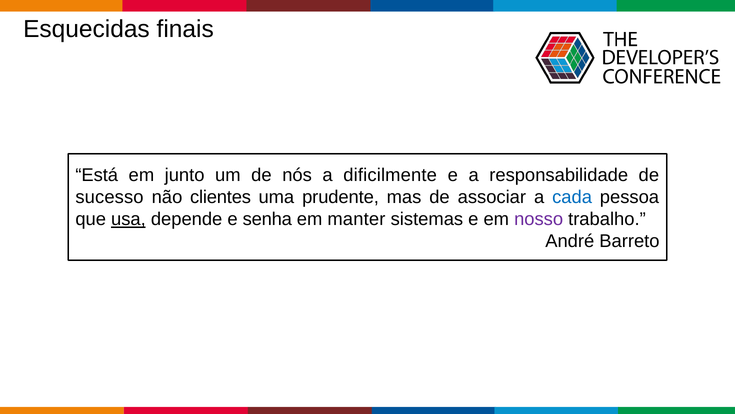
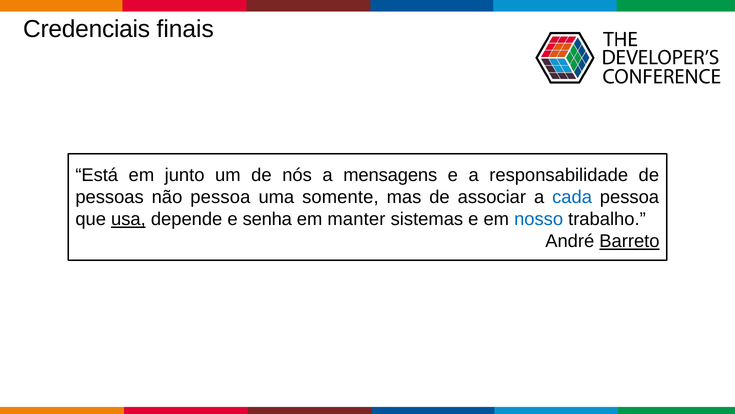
Esquecidas: Esquecidas -> Credenciais
dificilmente: dificilmente -> mensagens
sucesso: sucesso -> pessoas
não clientes: clientes -> pessoa
prudente: prudente -> somente
nosso colour: purple -> blue
Barreto underline: none -> present
